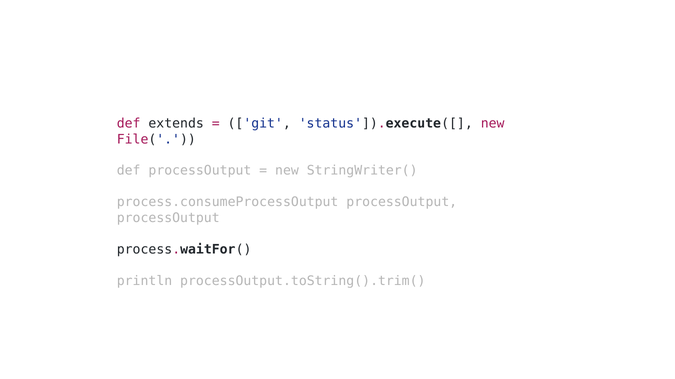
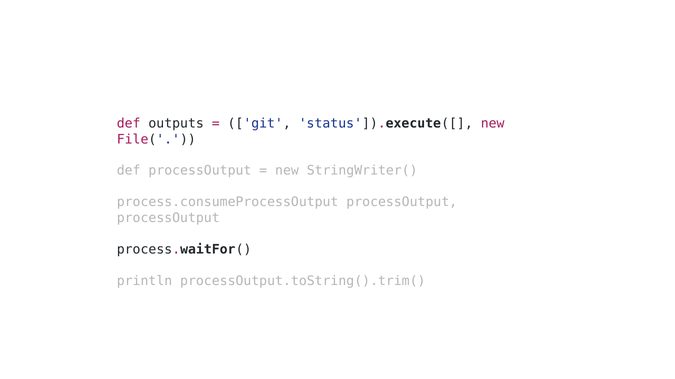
extends: extends -> outputs
